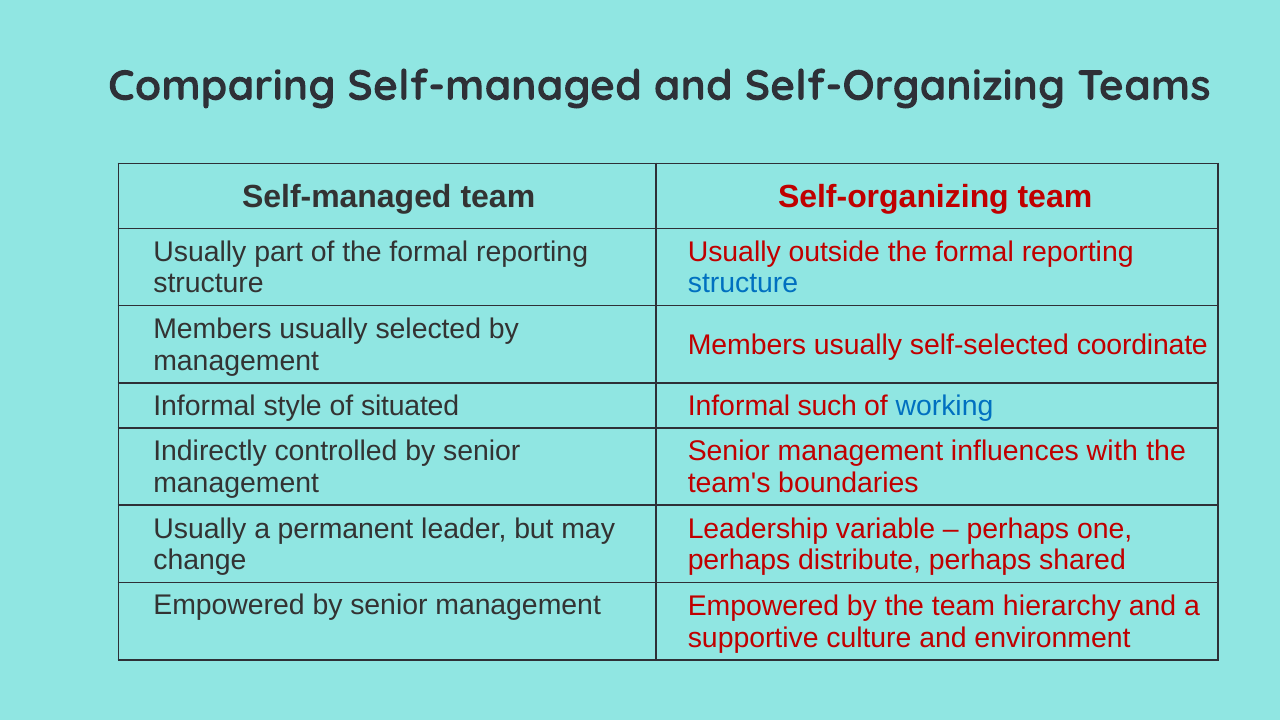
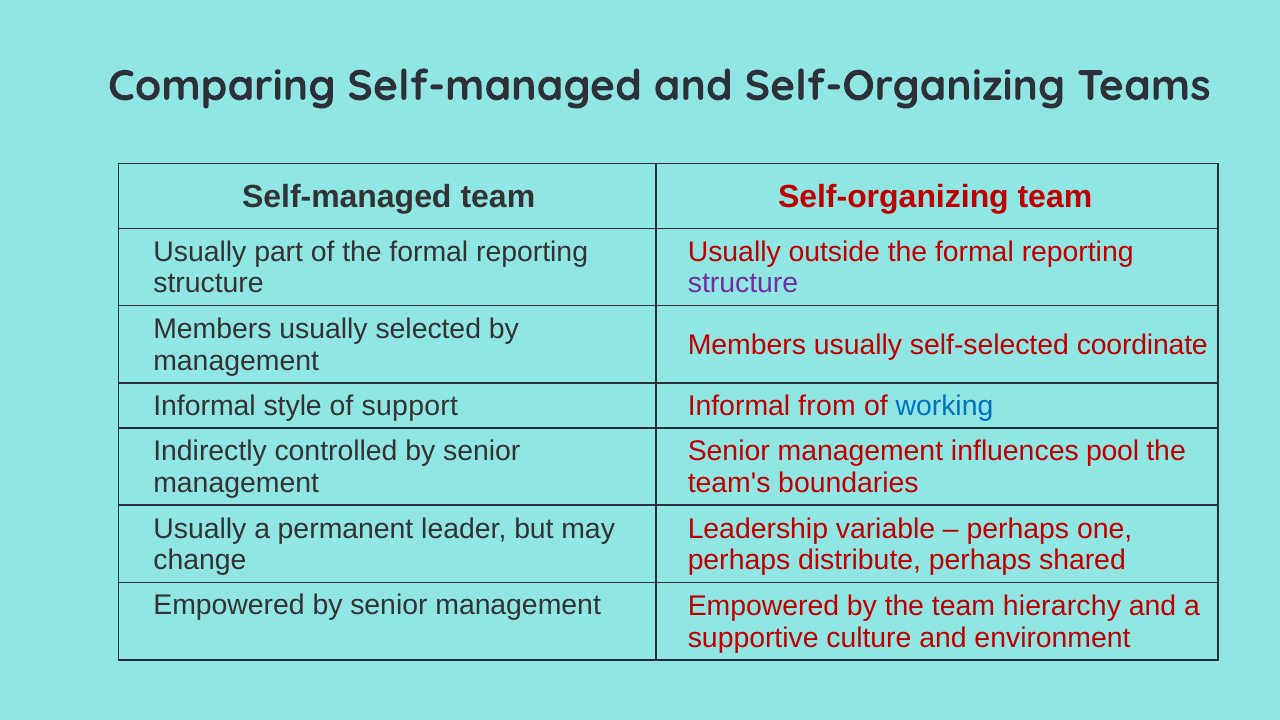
structure at (743, 284) colour: blue -> purple
situated: situated -> support
such: such -> from
with: with -> pool
